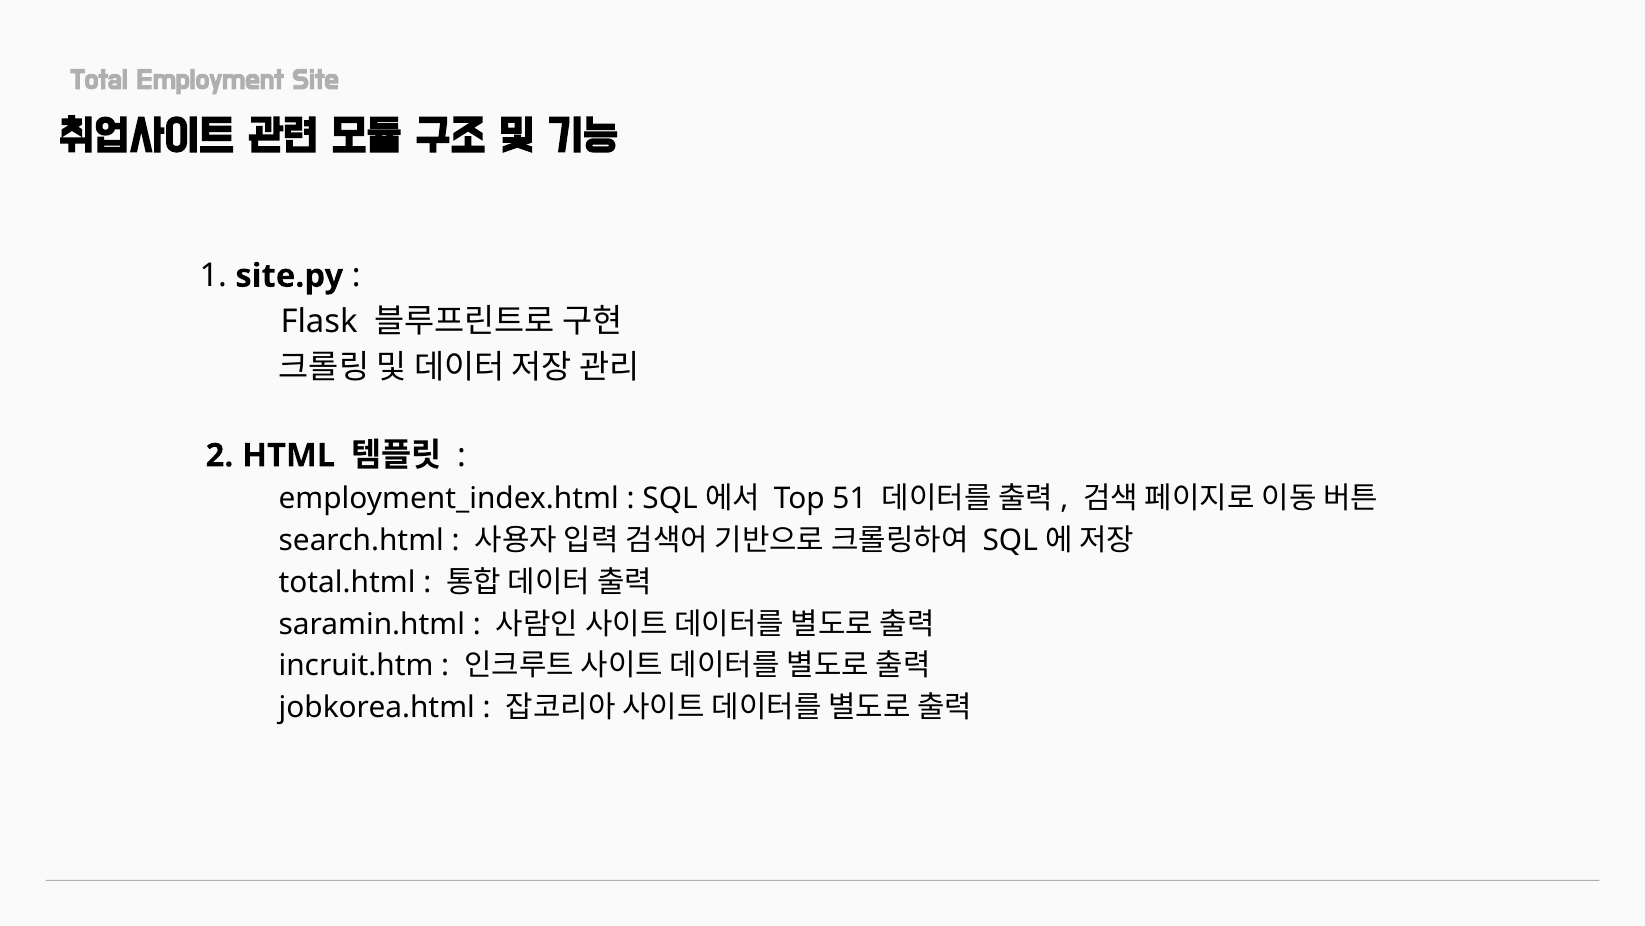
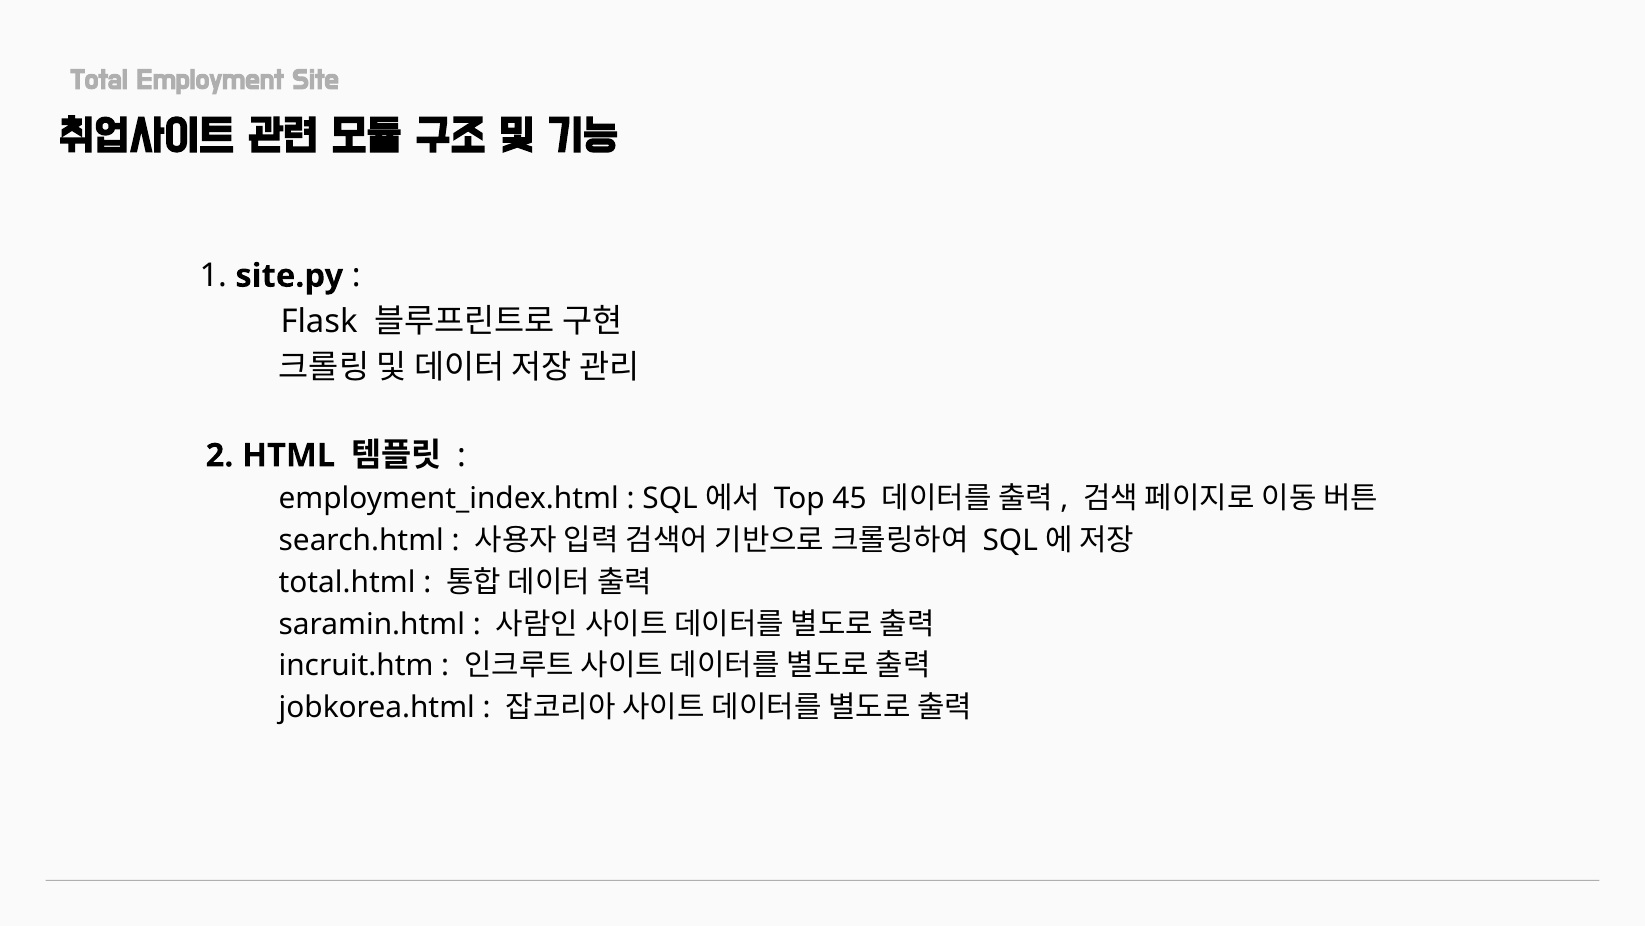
51: 51 -> 45
